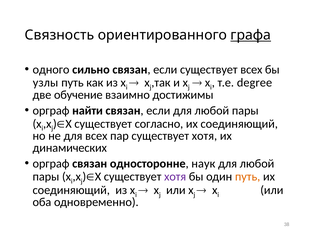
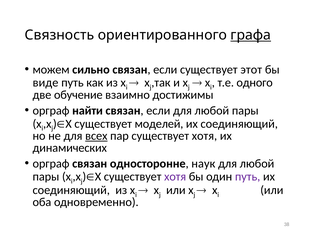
одного: одного -> можем
существует всех: всех -> этот
узлы: узлы -> виде
degree: degree -> одного
согласно: согласно -> моделей
всех at (96, 136) underline: none -> present
путь at (248, 177) colour: orange -> purple
